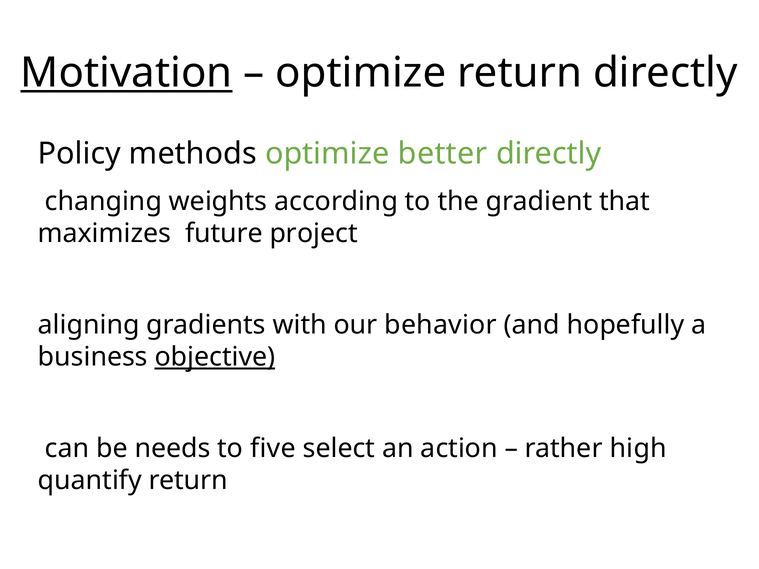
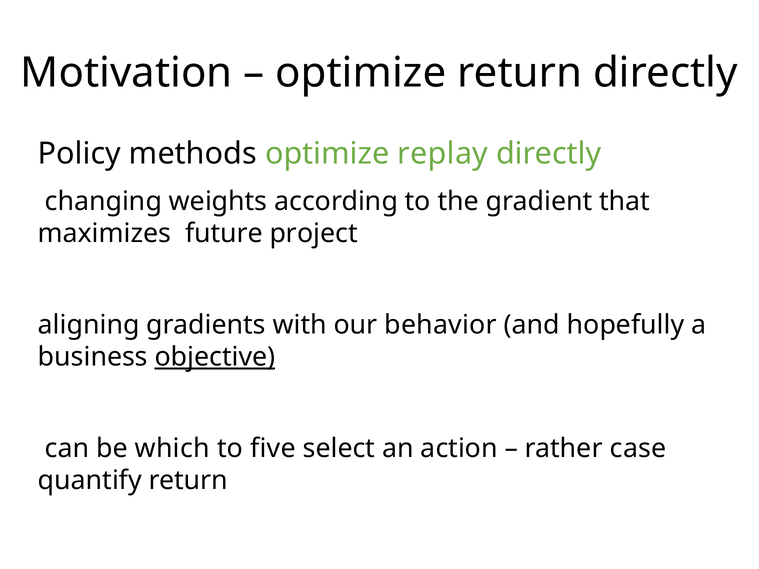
Motivation underline: present -> none
better: better -> replay
needs: needs -> which
high: high -> case
